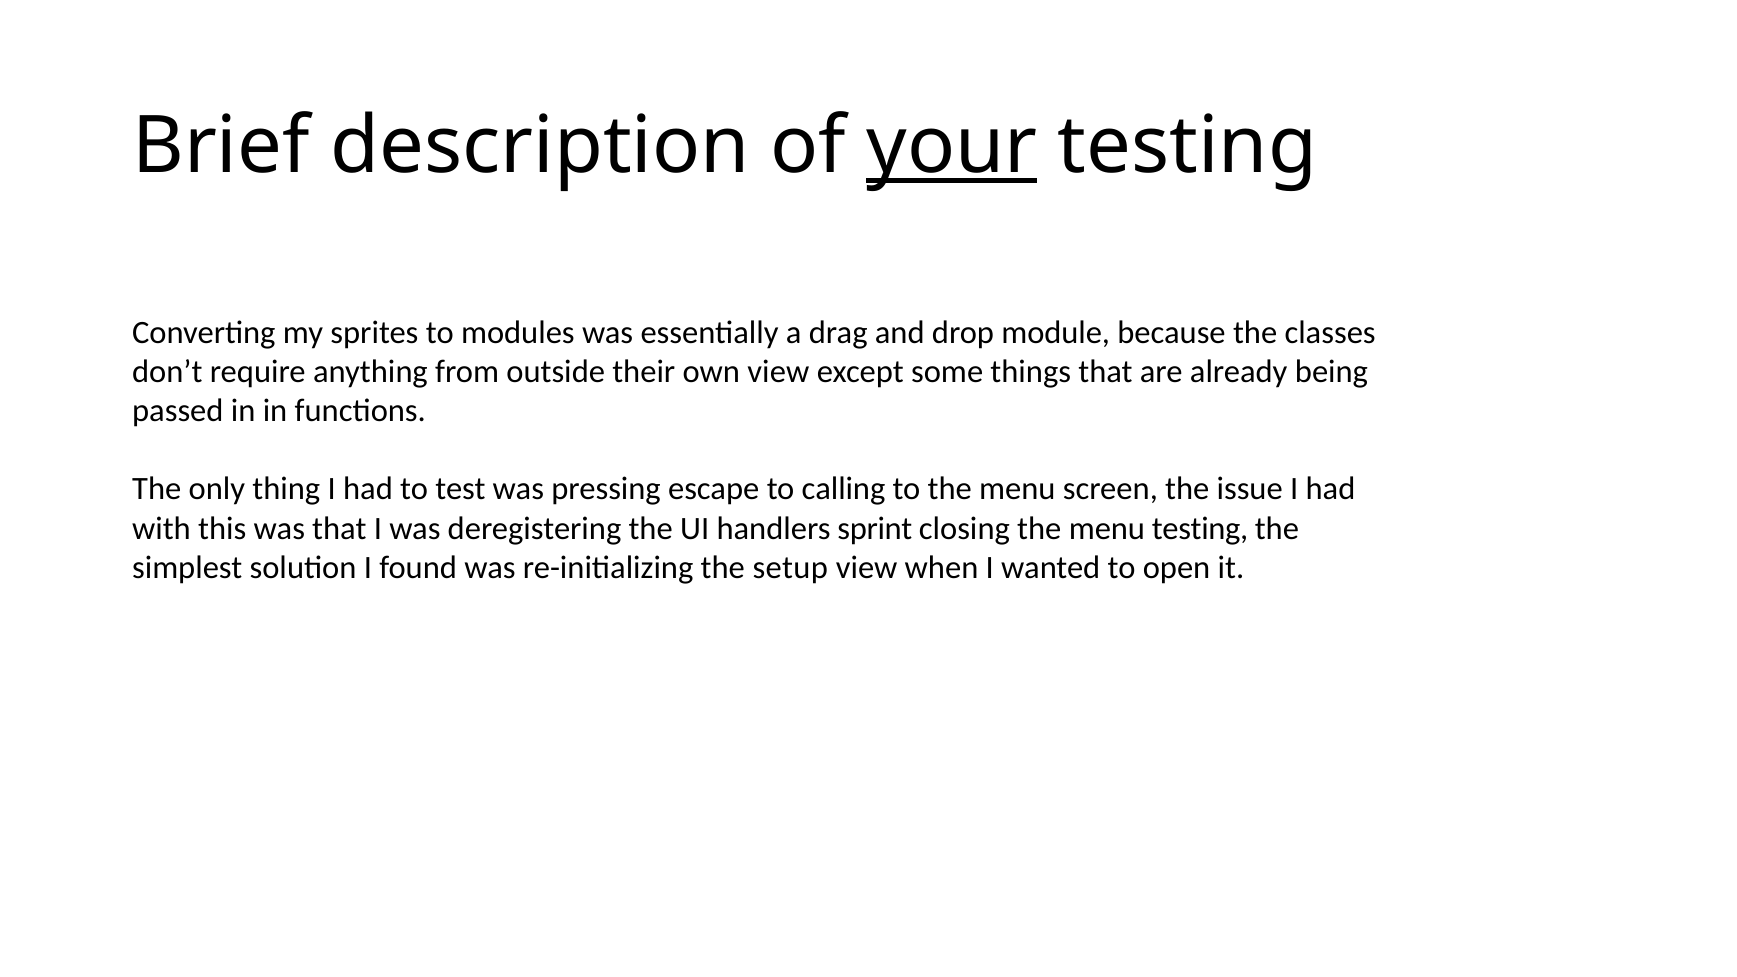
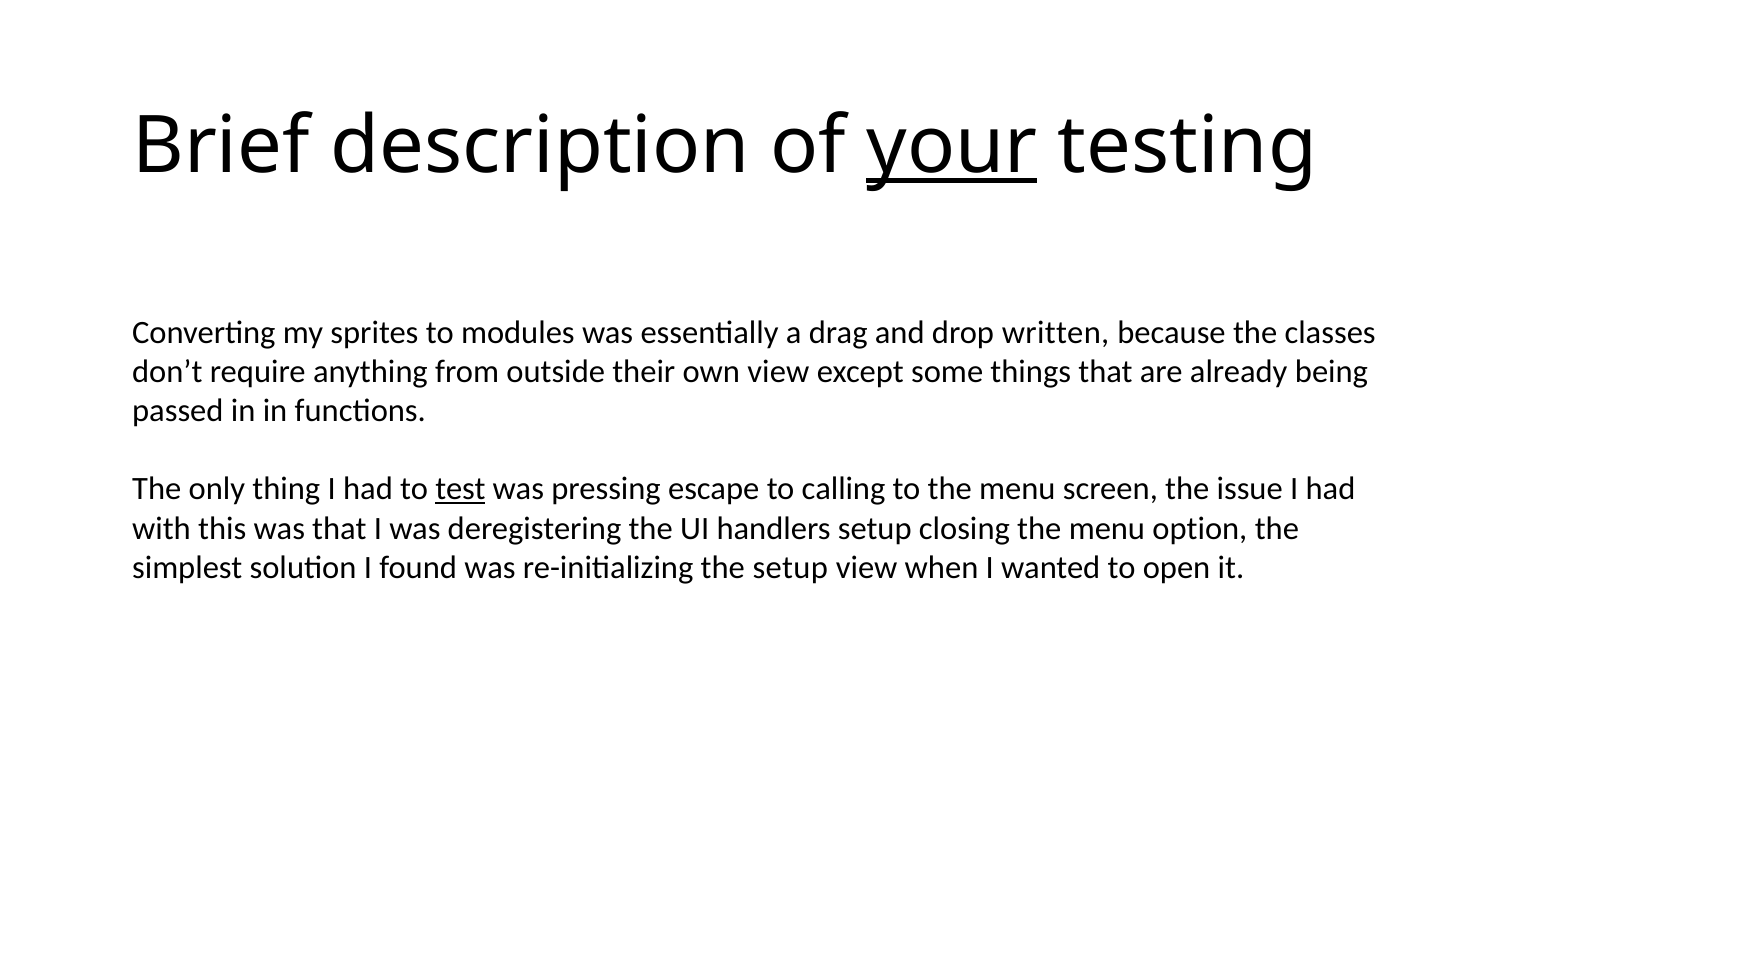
module: module -> written
test underline: none -> present
handlers sprint: sprint -> setup
menu testing: testing -> option
